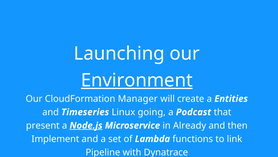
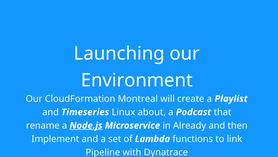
Environment underline: present -> none
Manager: Manager -> Montreal
Entities: Entities -> Playlist
going: going -> about
present: present -> rename
